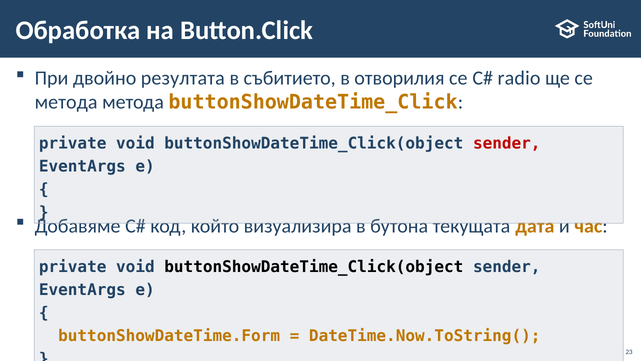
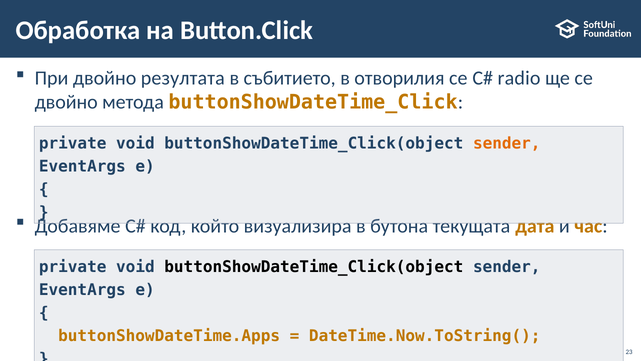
метода at (66, 102): метода -> двойно
sender at (507, 143) colour: red -> orange
buttonShowDateTime.Form: buttonShowDateTime.Form -> buttonShowDateTime.Apps
